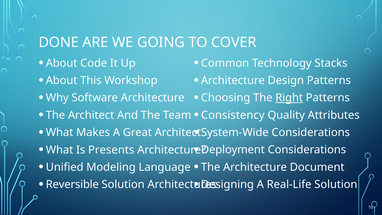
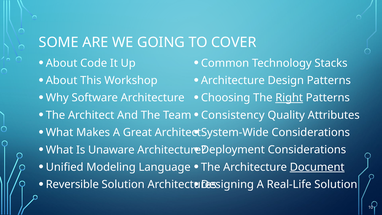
DONE: DONE -> SOME
Presents: Presents -> Unaware
Document underline: none -> present
